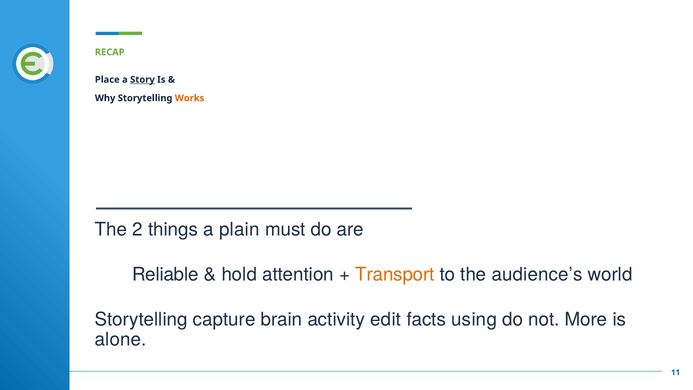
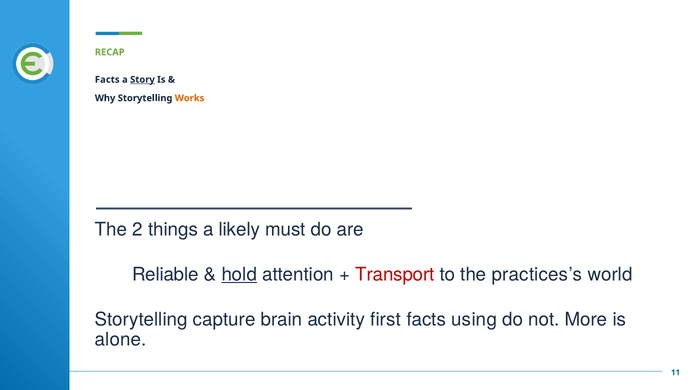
Place at (107, 80): Place -> Facts
plain: plain -> likely
hold underline: none -> present
Transport colour: orange -> red
audience’s: audience’s -> practices’s
edit: edit -> first
